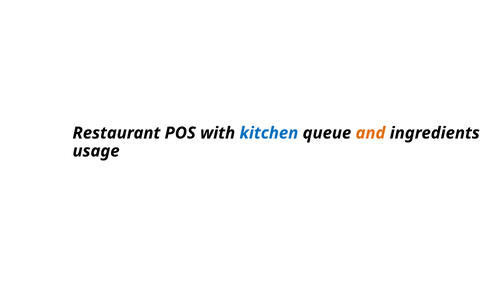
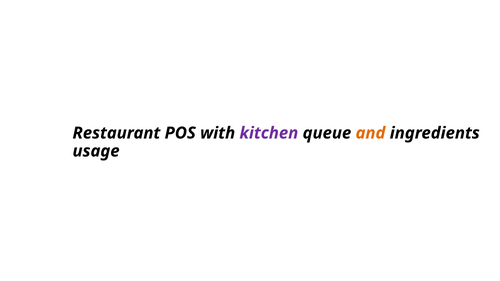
kitchen colour: blue -> purple
